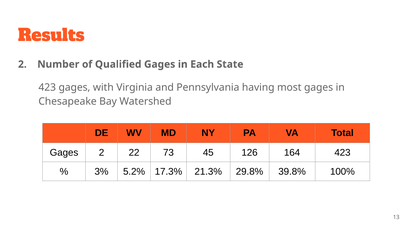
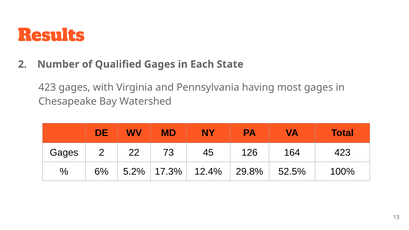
3%: 3% -> 6%
21.3%: 21.3% -> 12.4%
39.8%: 39.8% -> 52.5%
